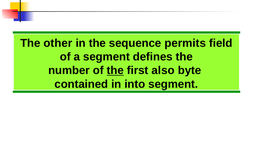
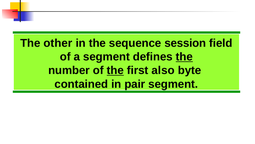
permits: permits -> session
the at (184, 57) underline: none -> present
into: into -> pair
